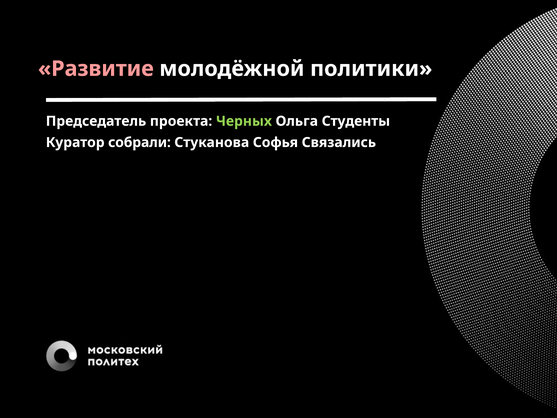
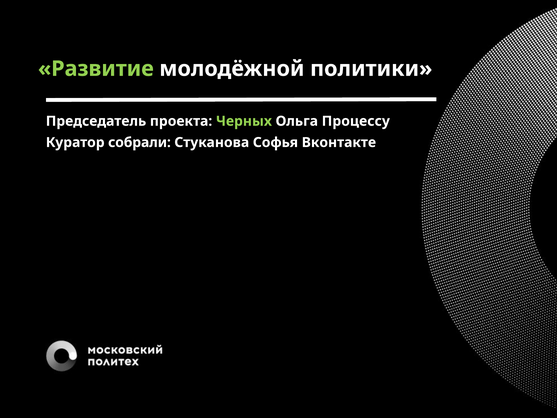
Развитие colour: pink -> light green
Студенты: Студенты -> Процессу
Связались: Связались -> Вконтакте
